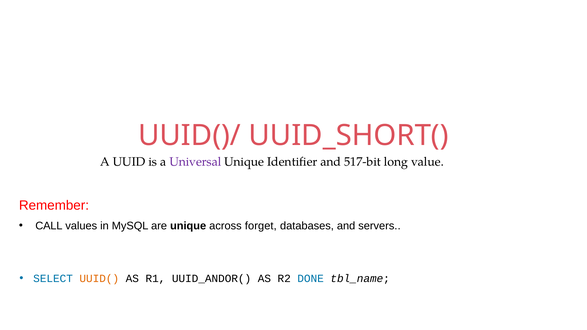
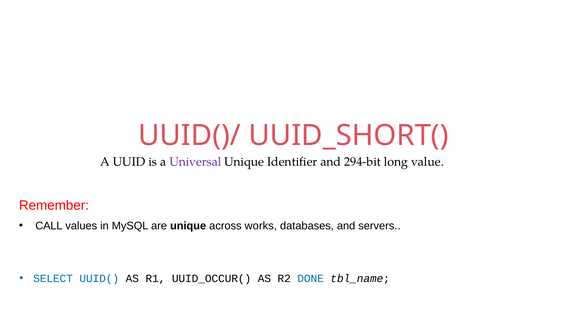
517-bit: 517-bit -> 294-bit
forget: forget -> works
UUID( colour: orange -> blue
UUID_ANDOR(: UUID_ANDOR( -> UUID_OCCUR(
